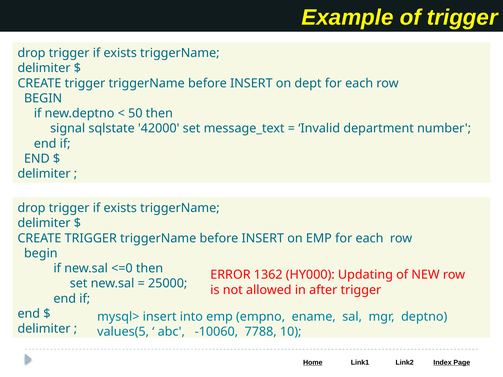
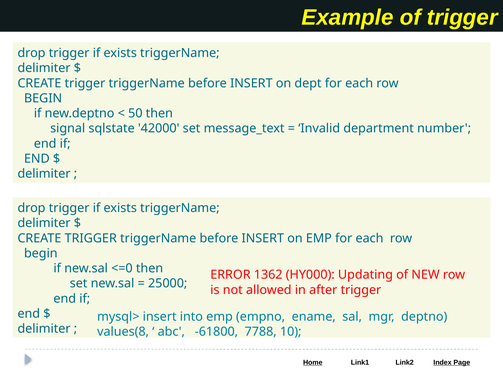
values(5: values(5 -> values(8
-10060: -10060 -> -61800
